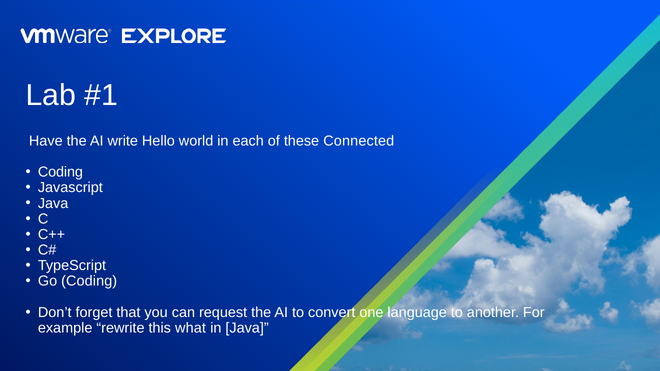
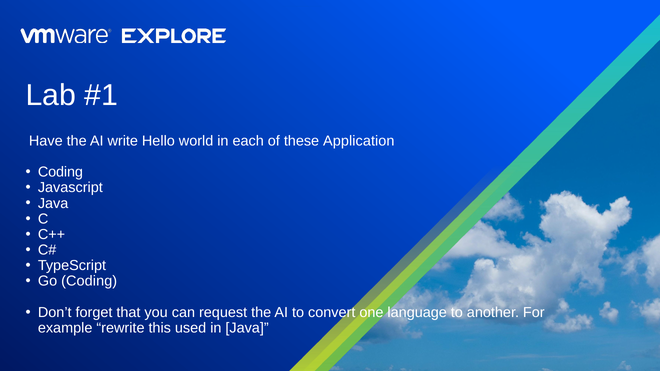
Connected: Connected -> Application
what: what -> used
